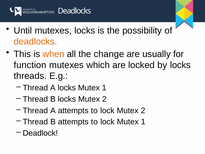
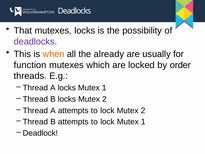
Until: Until -> That
deadlocks at (35, 41) colour: orange -> purple
change: change -> already
by locks: locks -> order
